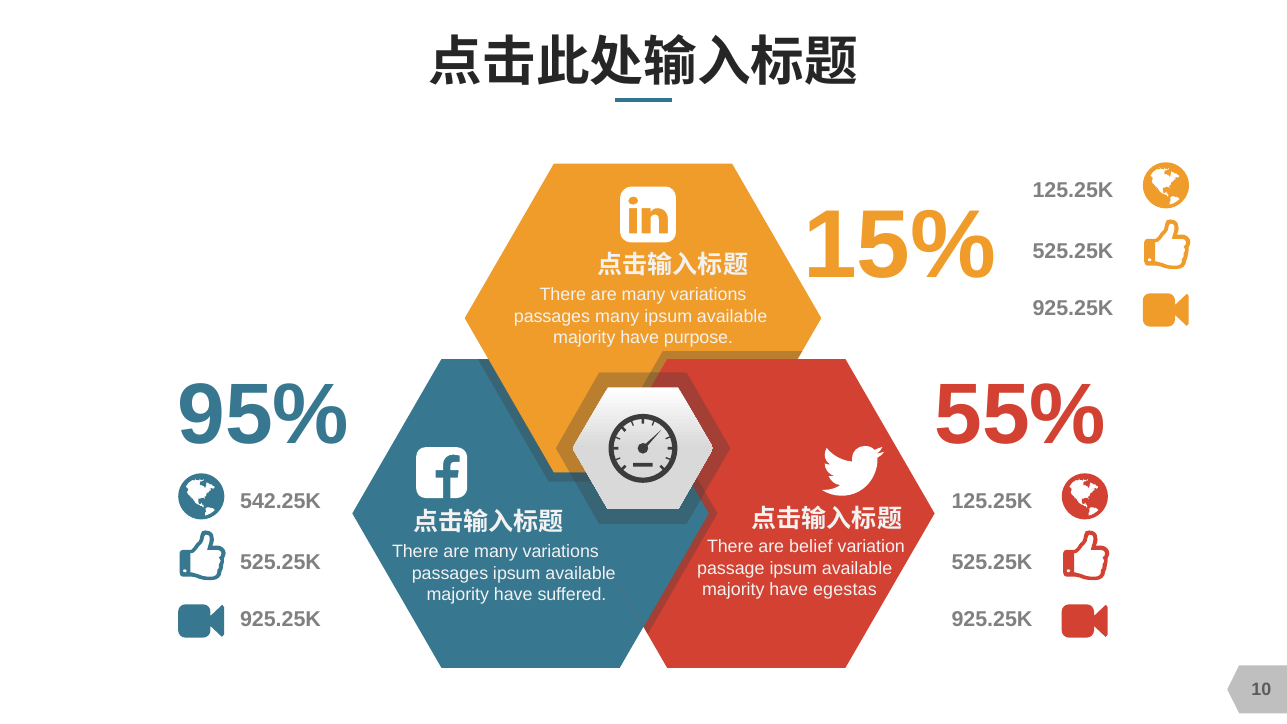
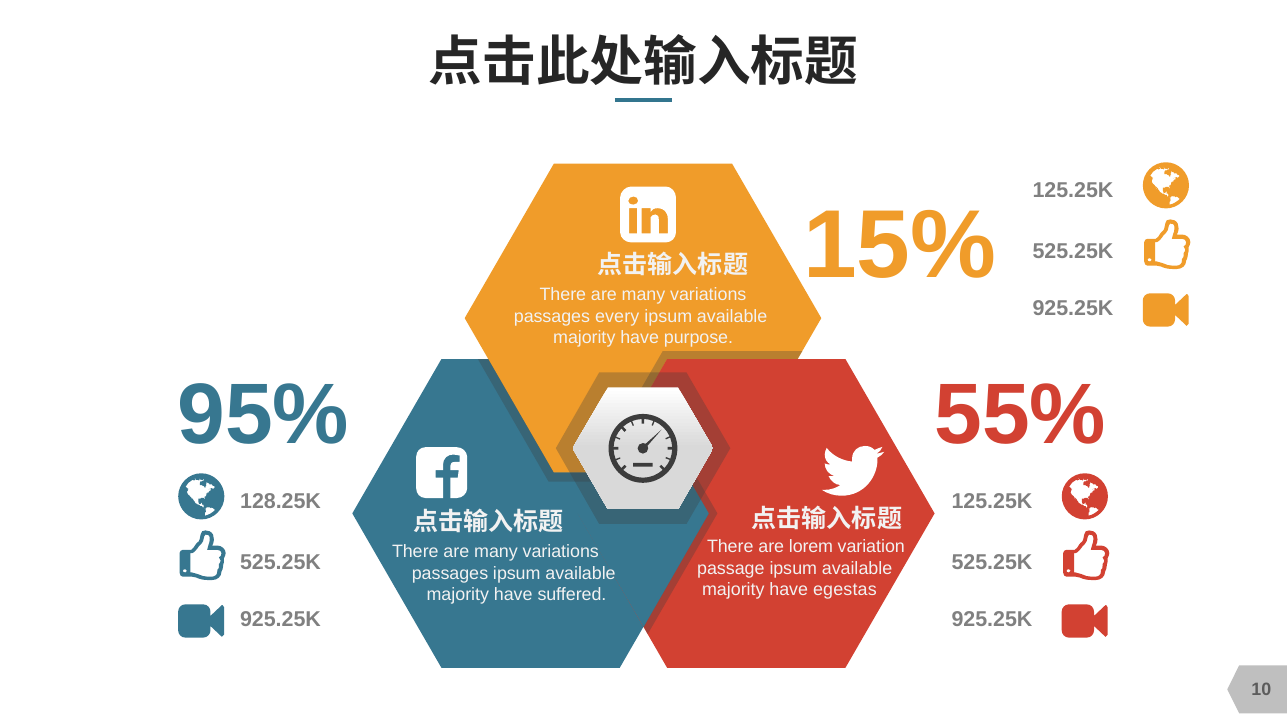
passages many: many -> every
542.25K: 542.25K -> 128.25K
belief: belief -> lorem
